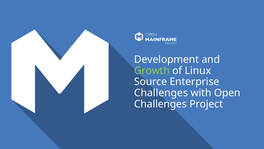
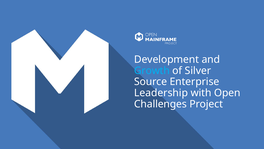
Growth colour: light green -> light blue
Linux: Linux -> Silver
Challenges at (161, 93): Challenges -> Leadership
